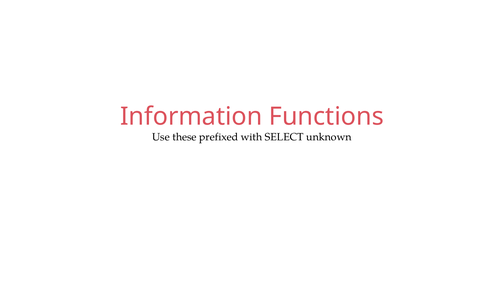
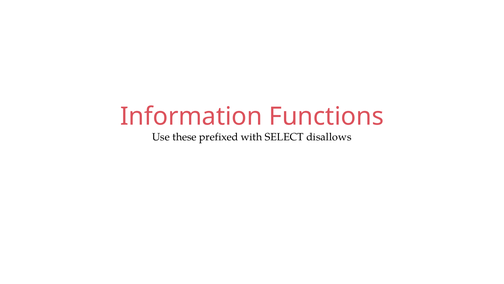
unknown: unknown -> disallows
